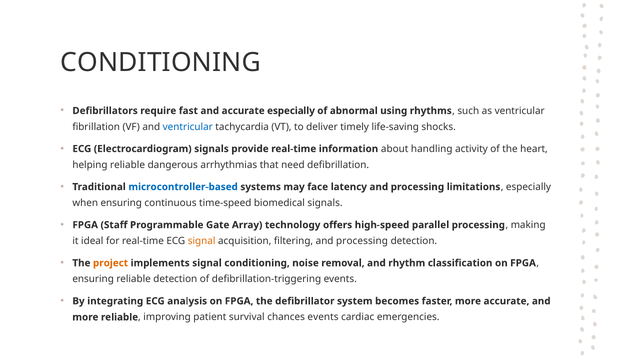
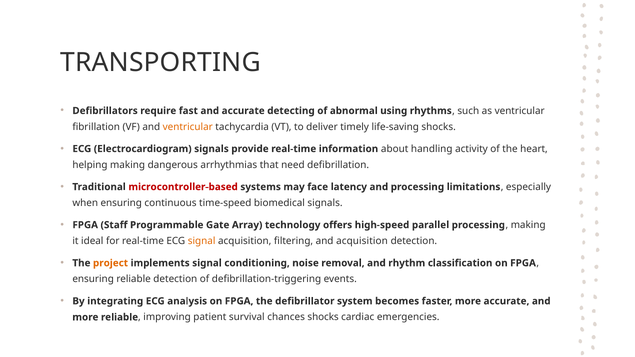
CONDITIONING at (161, 63): CONDITIONING -> TRANSPORTING
accurate especially: especially -> detecting
ventricular at (188, 127) colour: blue -> orange
helping reliable: reliable -> making
microcontroller-based colour: blue -> red
filtering and processing: processing -> acquisition
chances events: events -> shocks
